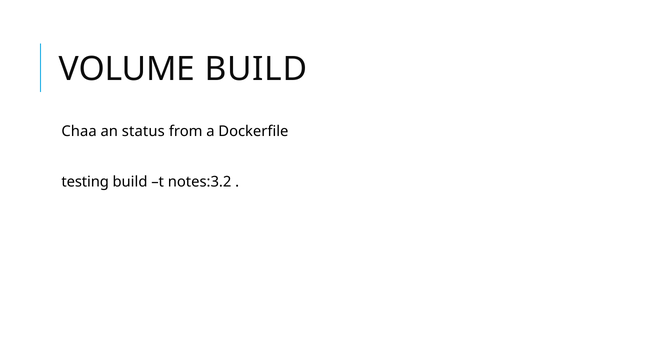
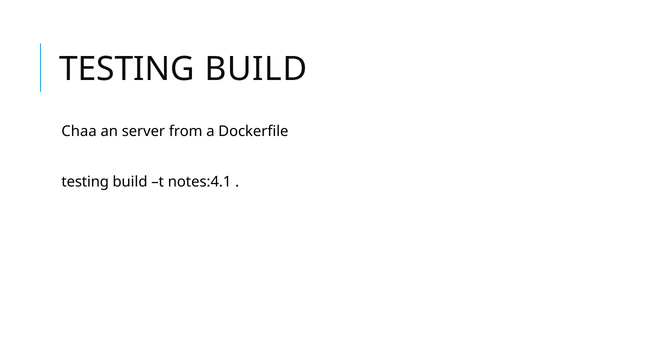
VOLUME at (127, 69): VOLUME -> TESTING
status: status -> server
notes:3.2: notes:3.2 -> notes:4.1
